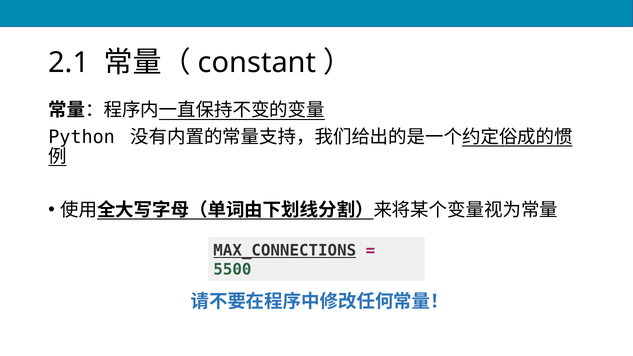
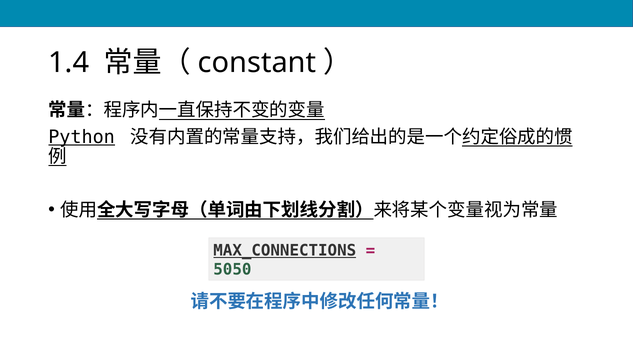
2.1: 2.1 -> 1.4
Python underline: none -> present
5500: 5500 -> 5050
